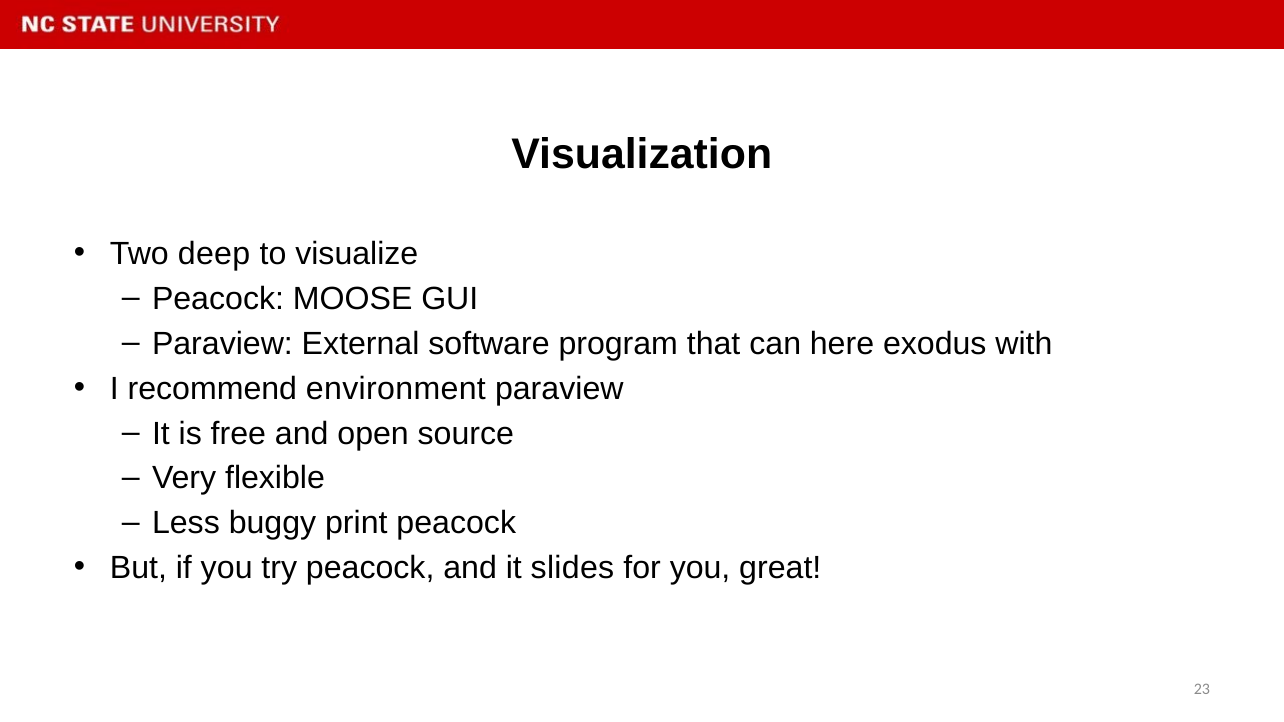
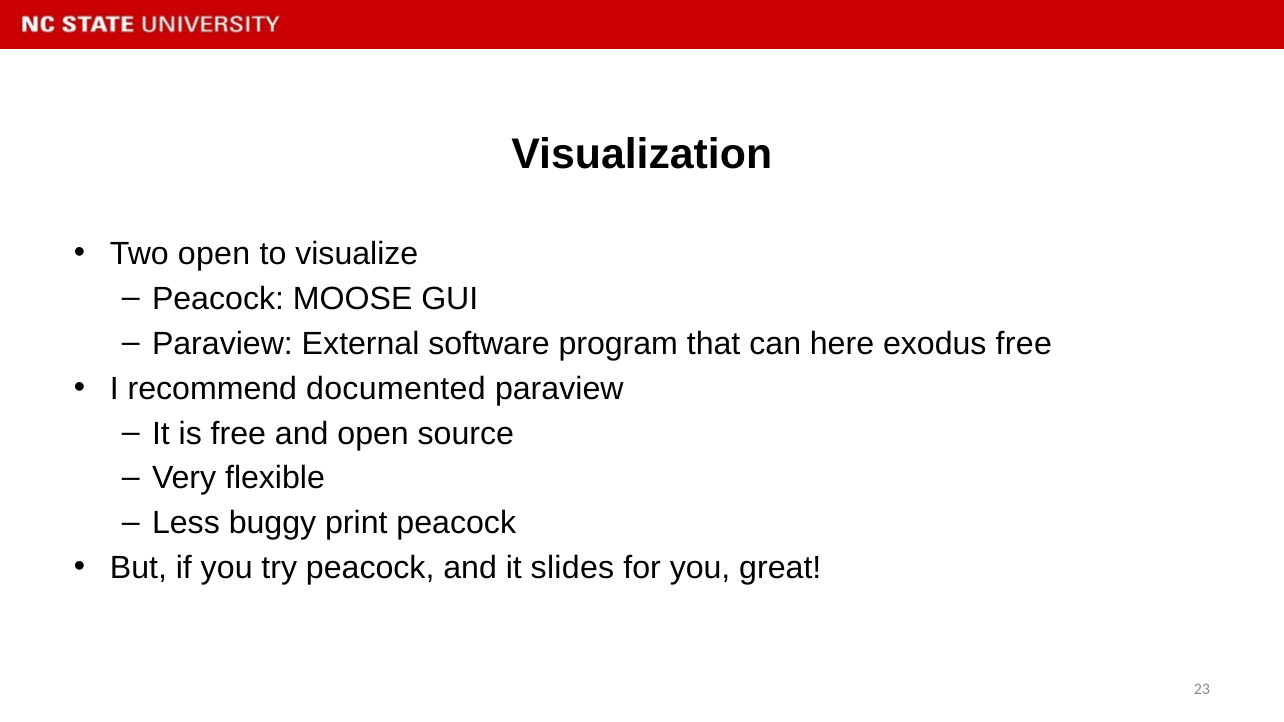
Two deep: deep -> open
exodus with: with -> free
environment: environment -> documented
